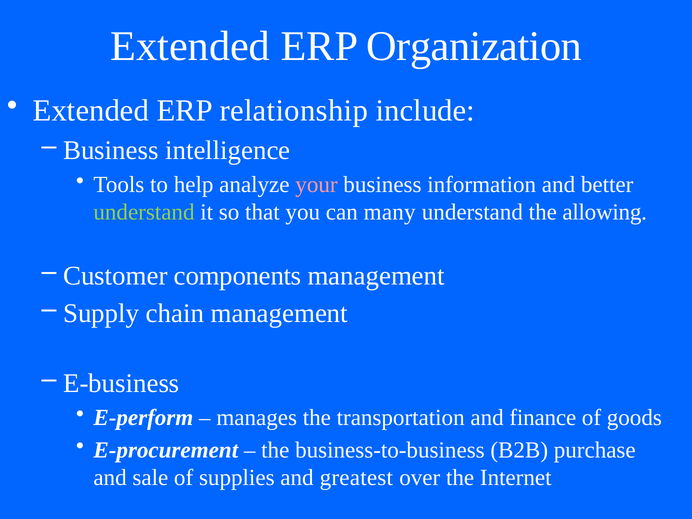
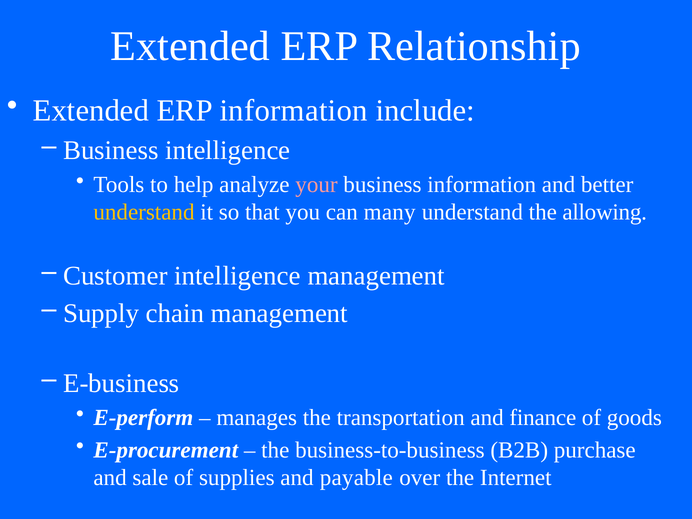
Organization: Organization -> Relationship
ERP relationship: relationship -> information
understand at (144, 212) colour: light green -> yellow
Customer components: components -> intelligence
greatest: greatest -> payable
